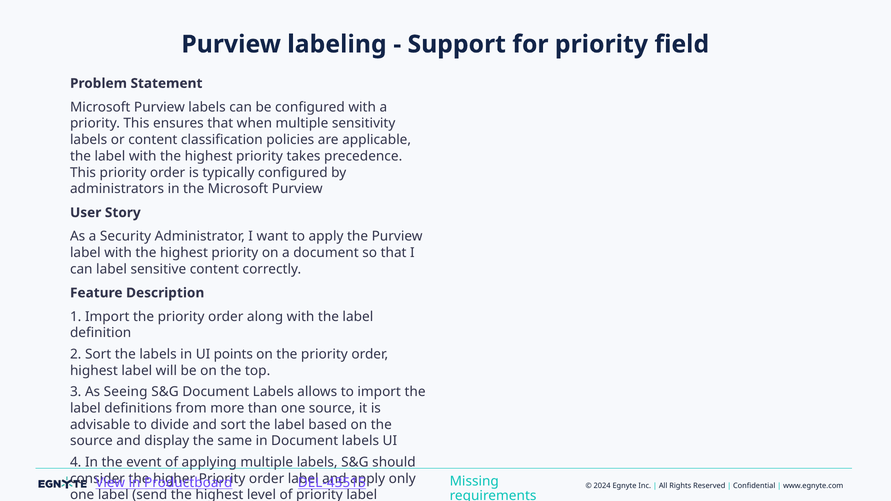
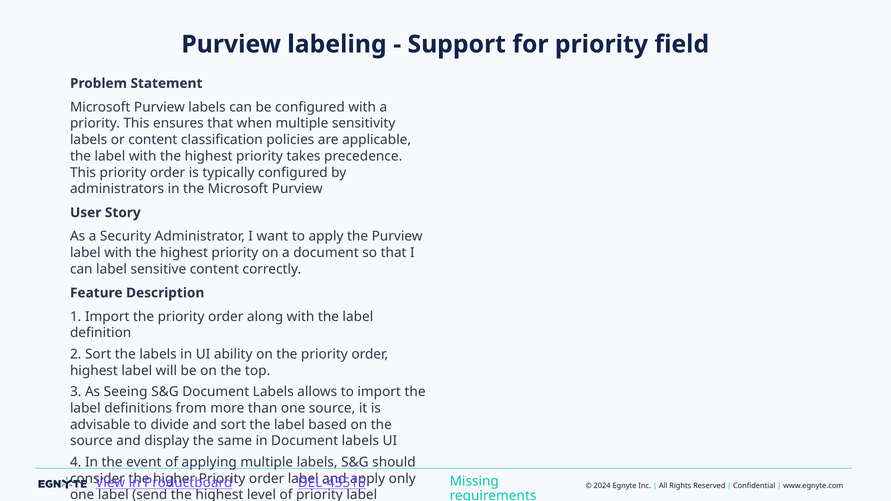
points: points -> ability
